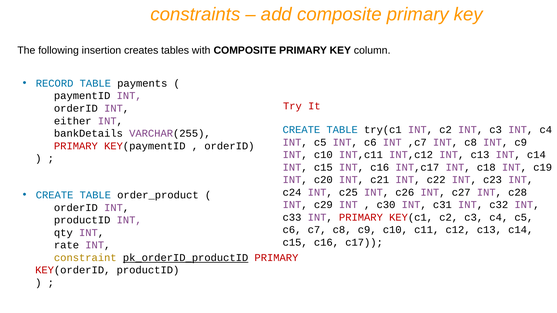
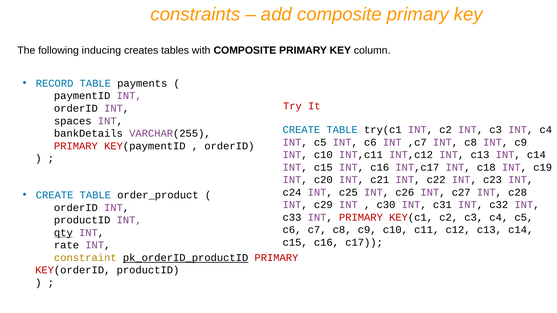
insertion: insertion -> inducing
either: either -> spaces
qty underline: none -> present
